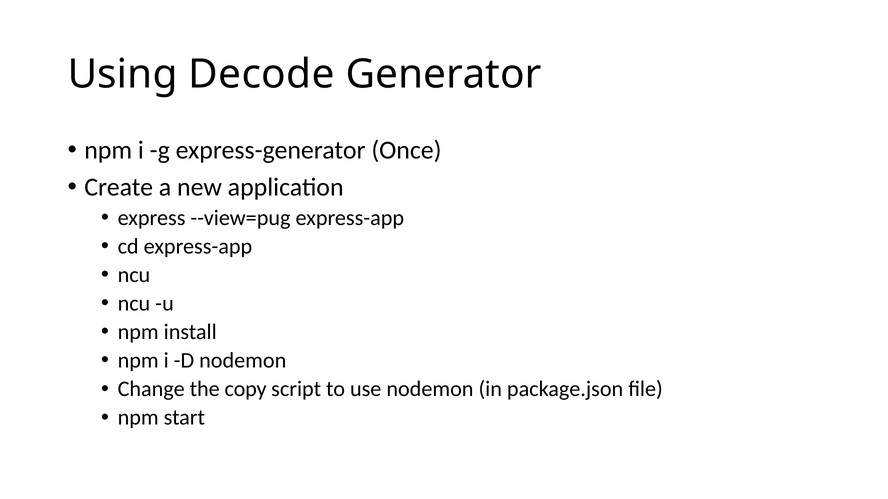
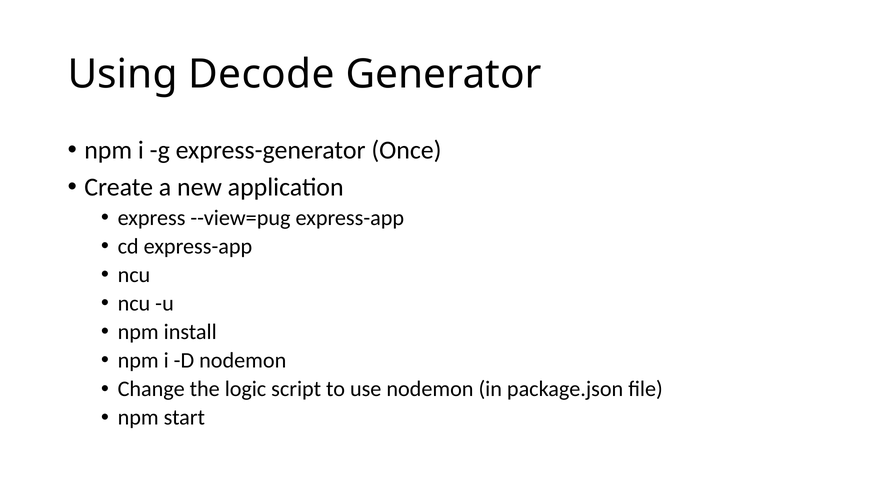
copy: copy -> logic
